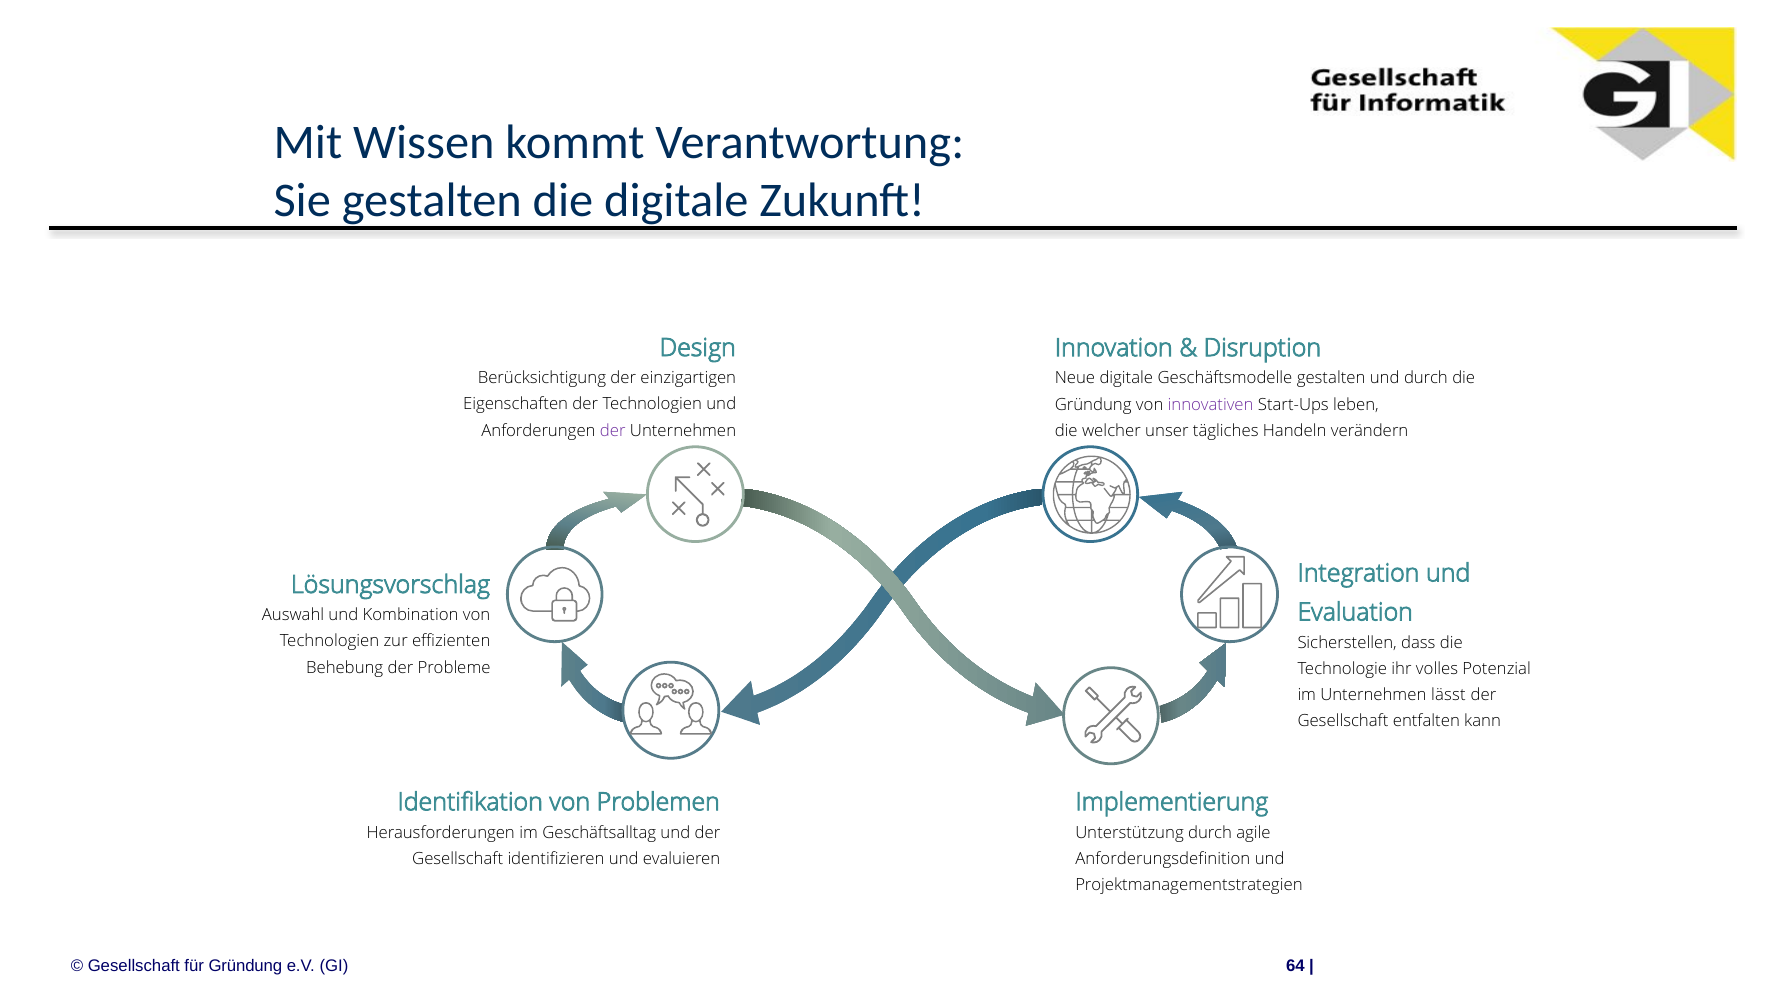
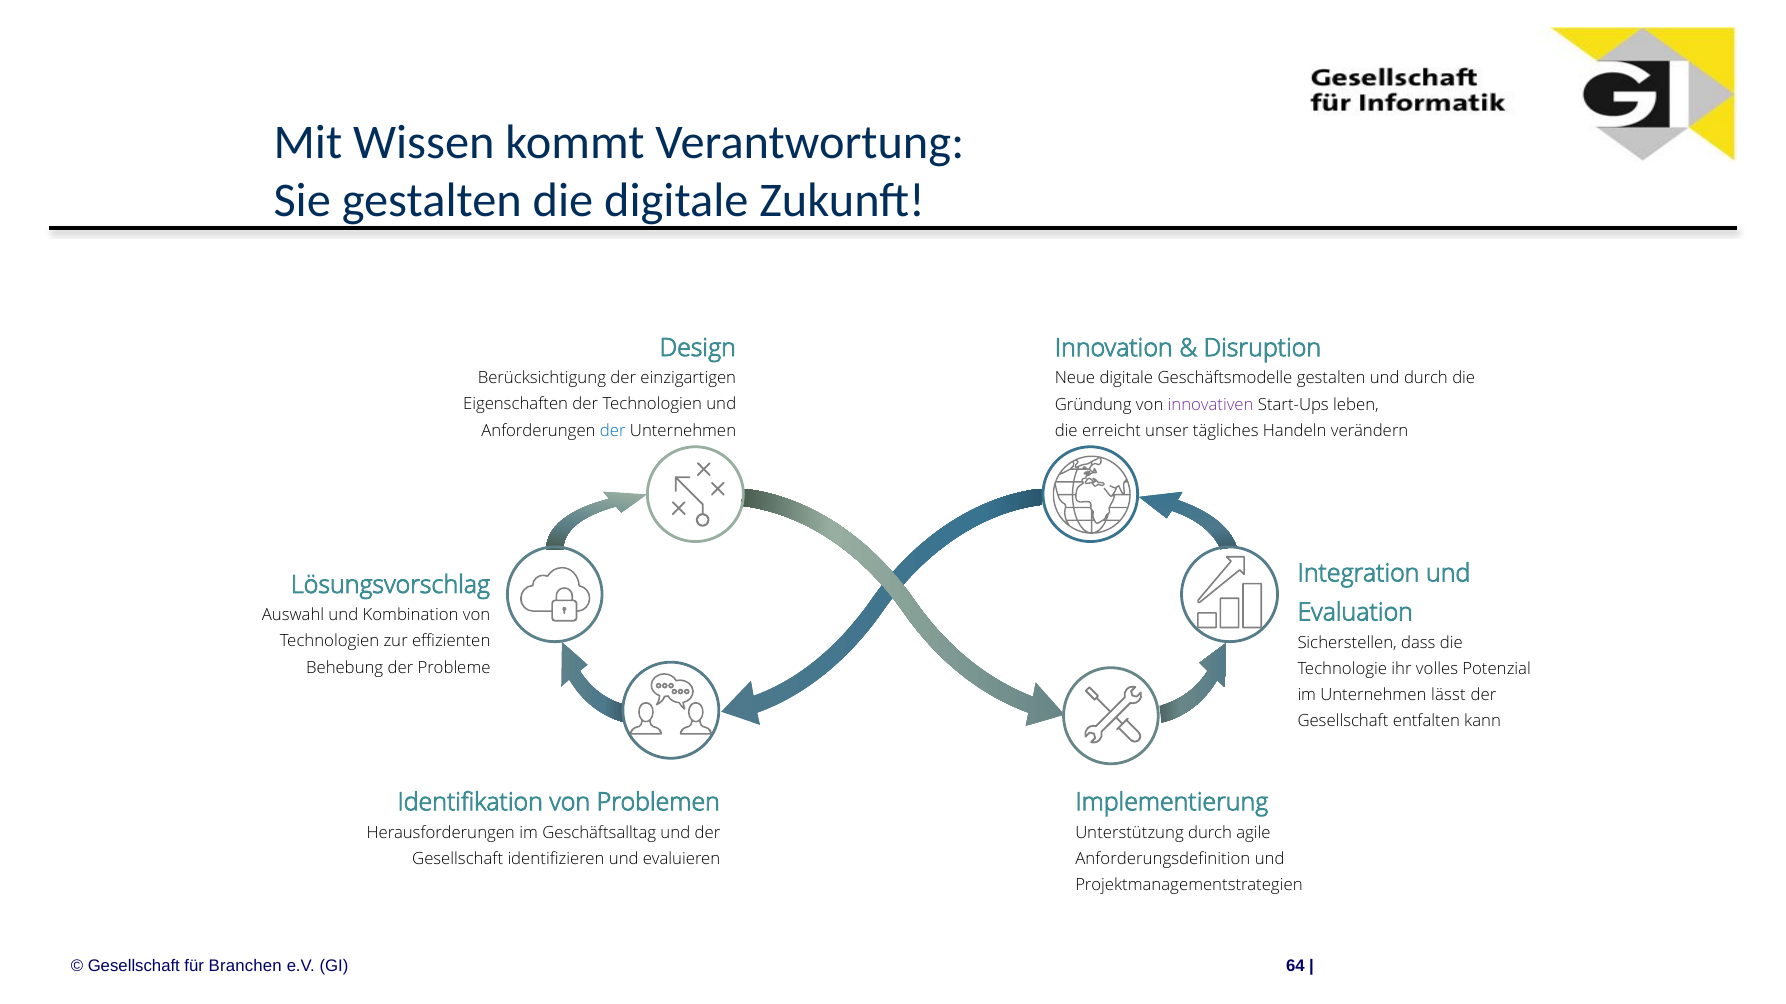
der at (613, 431) colour: purple -> blue
welcher: welcher -> erreicht
für Gründung: Gründung -> Branchen
